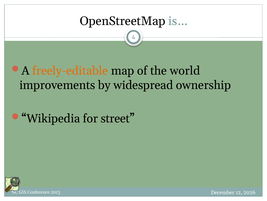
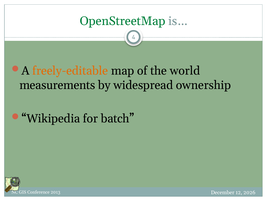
OpenStreetMap colour: black -> green
improvements: improvements -> measurements
street: street -> batch
